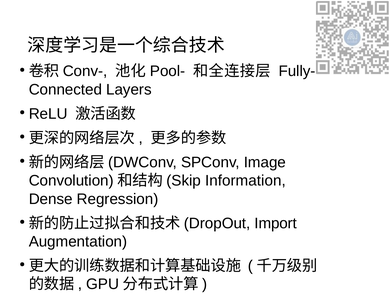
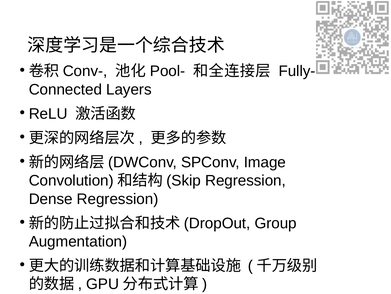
Information at (245, 180): Information -> Regression
Import: Import -> Group
